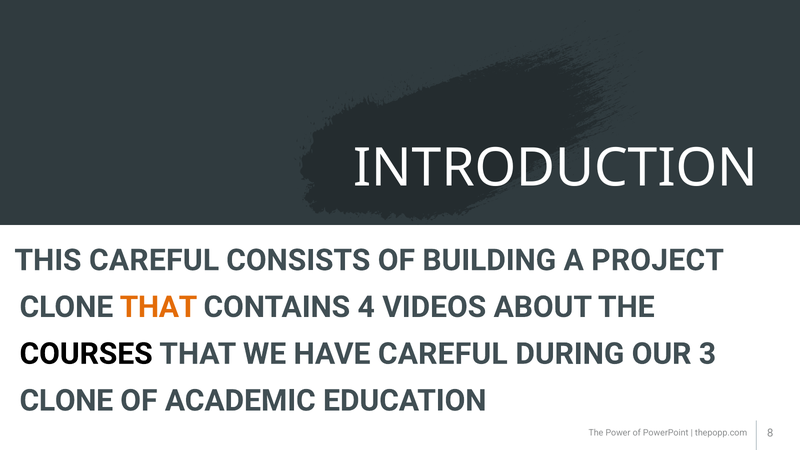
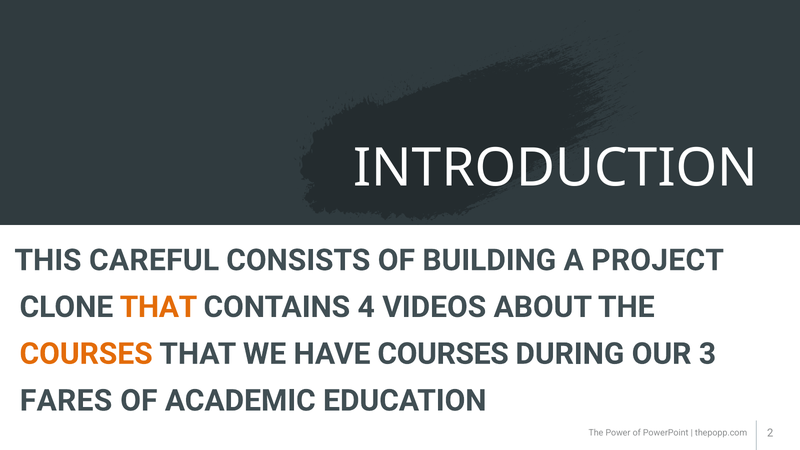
COURSES at (86, 354) colour: black -> orange
HAVE CAREFUL: CAREFUL -> COURSES
CLONE at (66, 401): CLONE -> FARES
8: 8 -> 2
